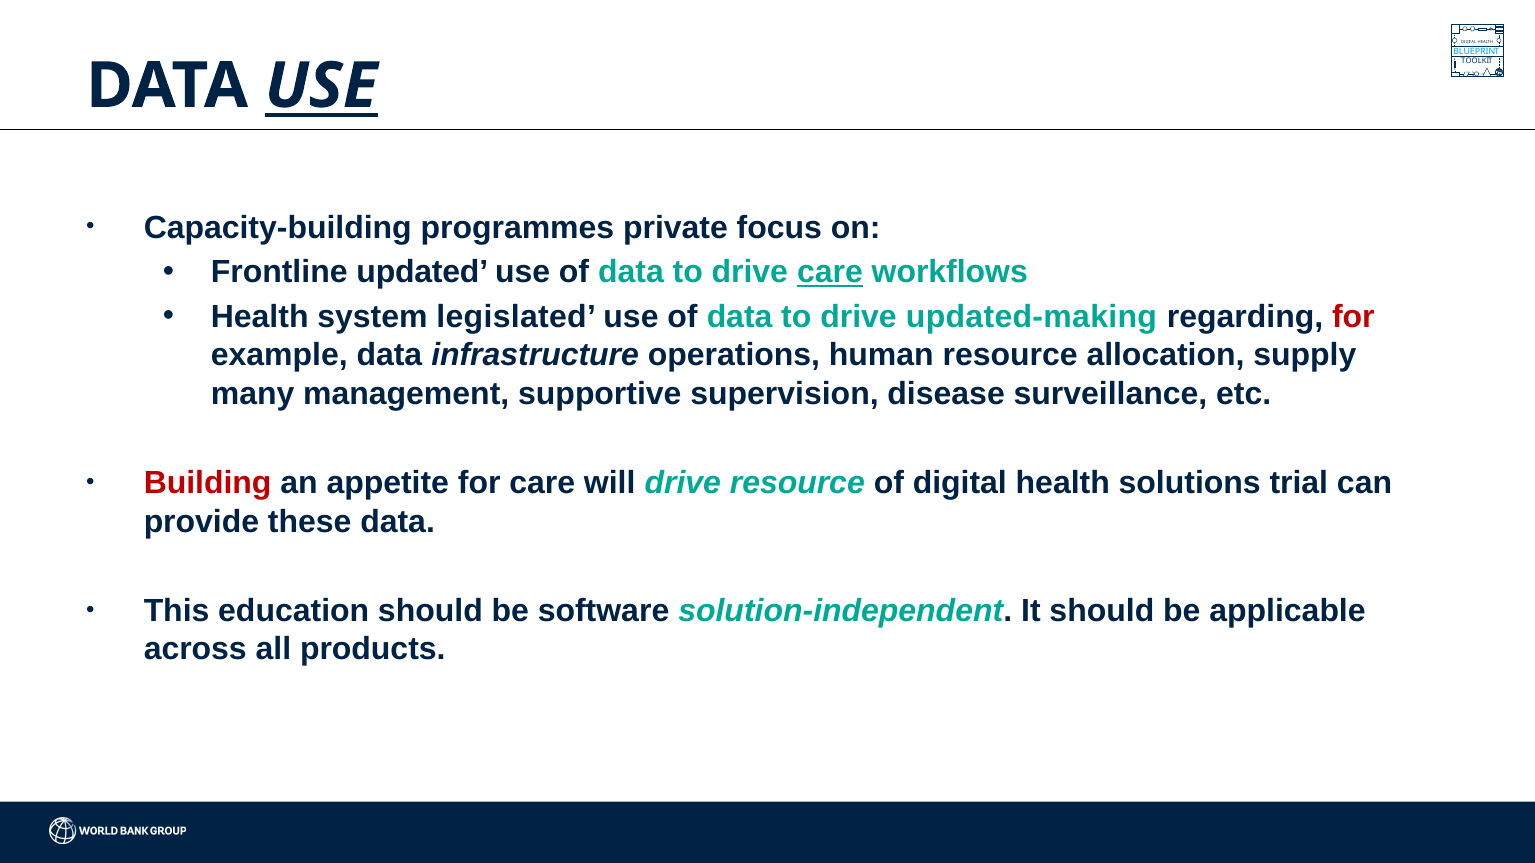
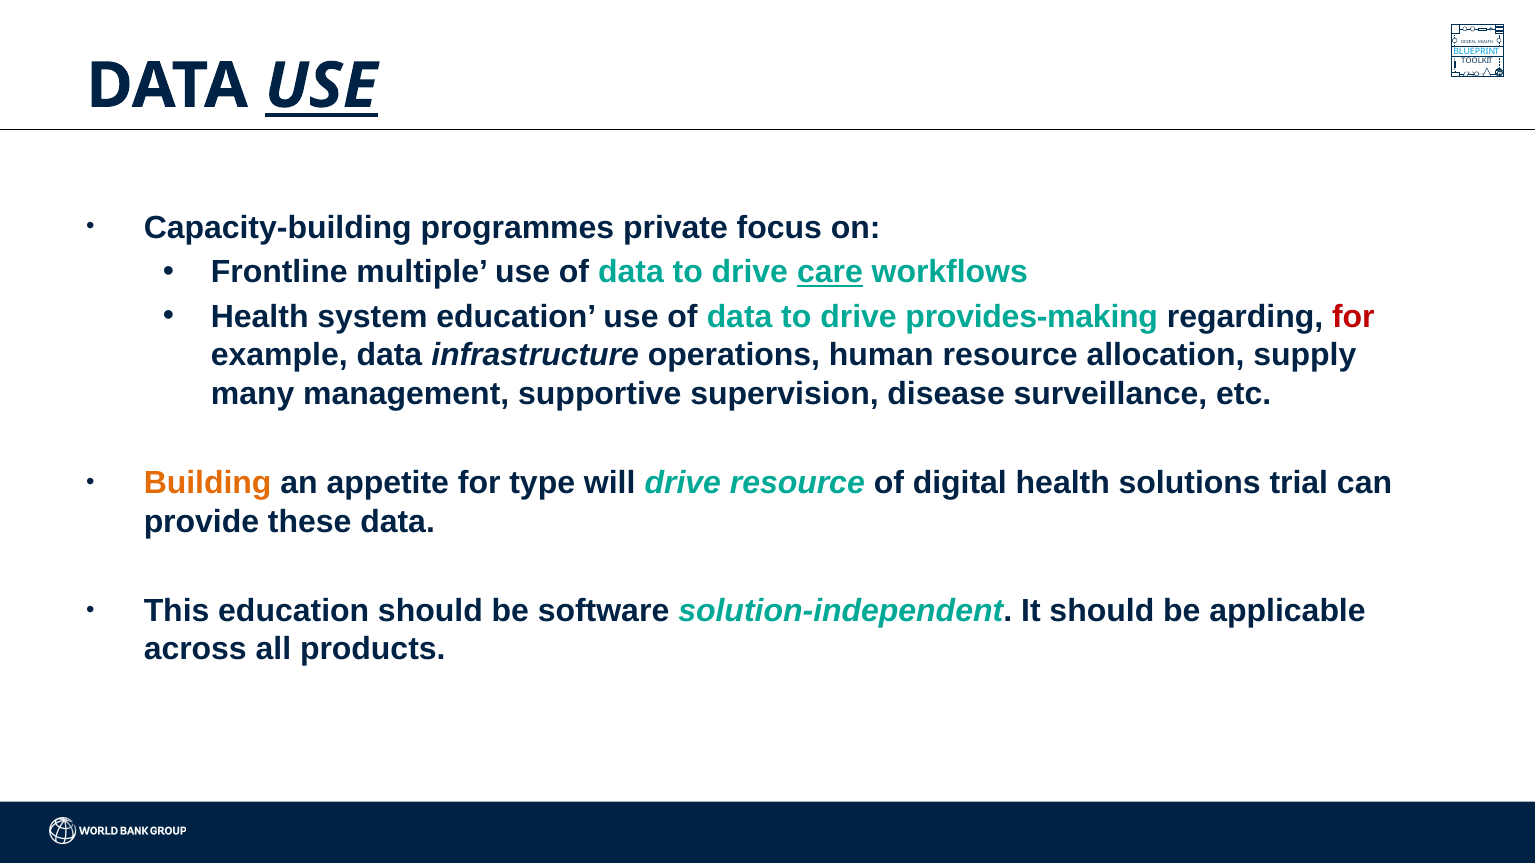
updated: updated -> multiple
system legislated: legislated -> education
updated-making: updated-making -> provides-making
Building colour: red -> orange
for care: care -> type
